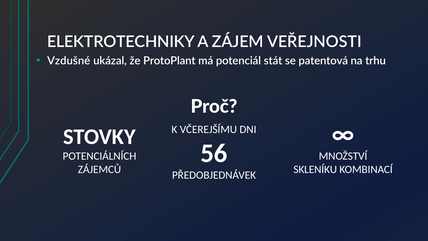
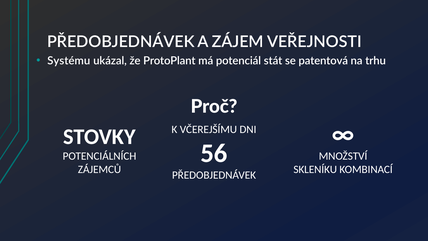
ELEKTROTECHNIKY at (121, 42): ELEKTROTECHNIKY -> PŘEDOBJEDNÁVEK
Vzdušné: Vzdušné -> Systému
